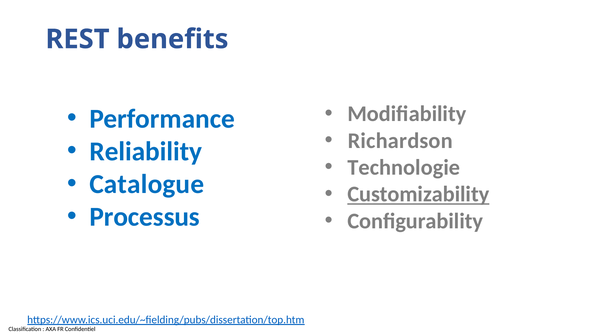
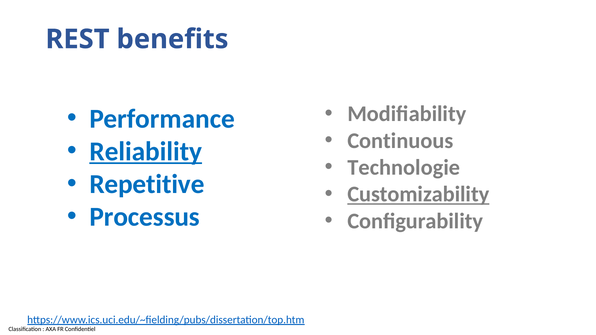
Richardson: Richardson -> Continuous
Reliability underline: none -> present
Catalogue: Catalogue -> Repetitive
